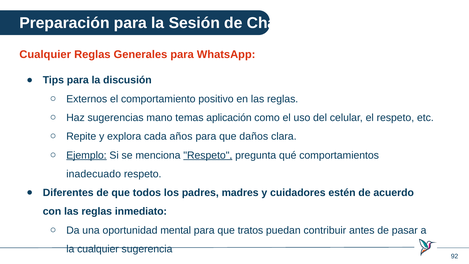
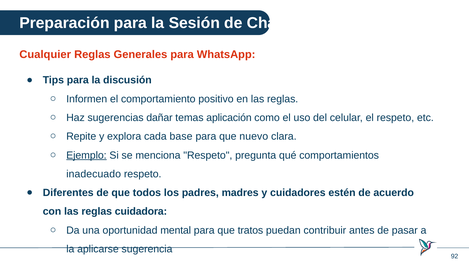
Externos: Externos -> Informen
mano: mano -> dañar
años: años -> base
daños: daños -> nuevo
Respeto at (208, 155) underline: present -> none
inmediato: inmediato -> cuidadora
la cualquier: cualquier -> aplicarse
